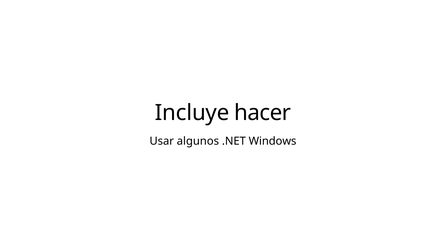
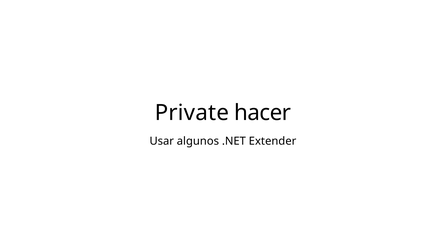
Incluye: Incluye -> Private
Windows: Windows -> Extender
